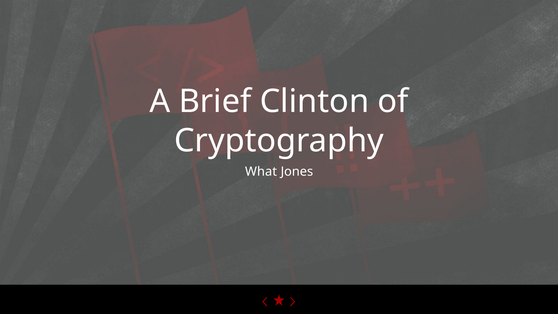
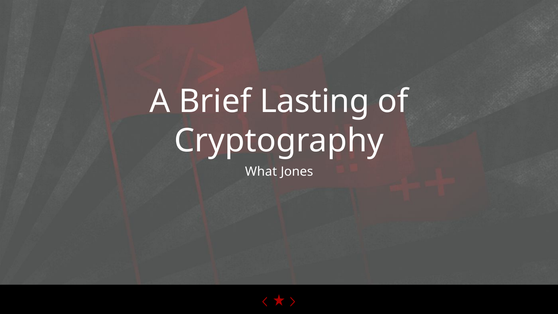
Clinton: Clinton -> Lasting
